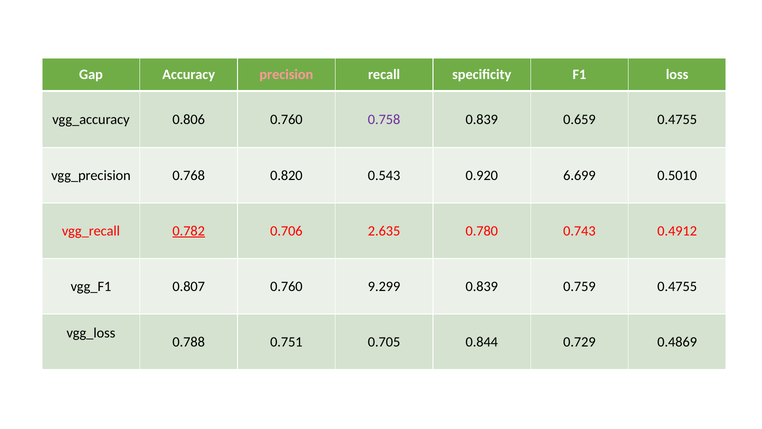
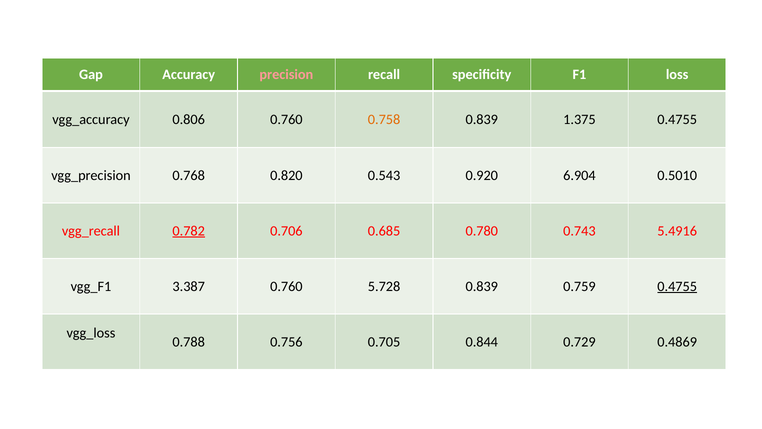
0.758 colour: purple -> orange
0.659: 0.659 -> 1.375
6.699: 6.699 -> 6.904
2.635: 2.635 -> 0.685
0.4912: 0.4912 -> 5.4916
0.807: 0.807 -> 3.387
9.299: 9.299 -> 5.728
0.4755 at (677, 286) underline: none -> present
0.751: 0.751 -> 0.756
